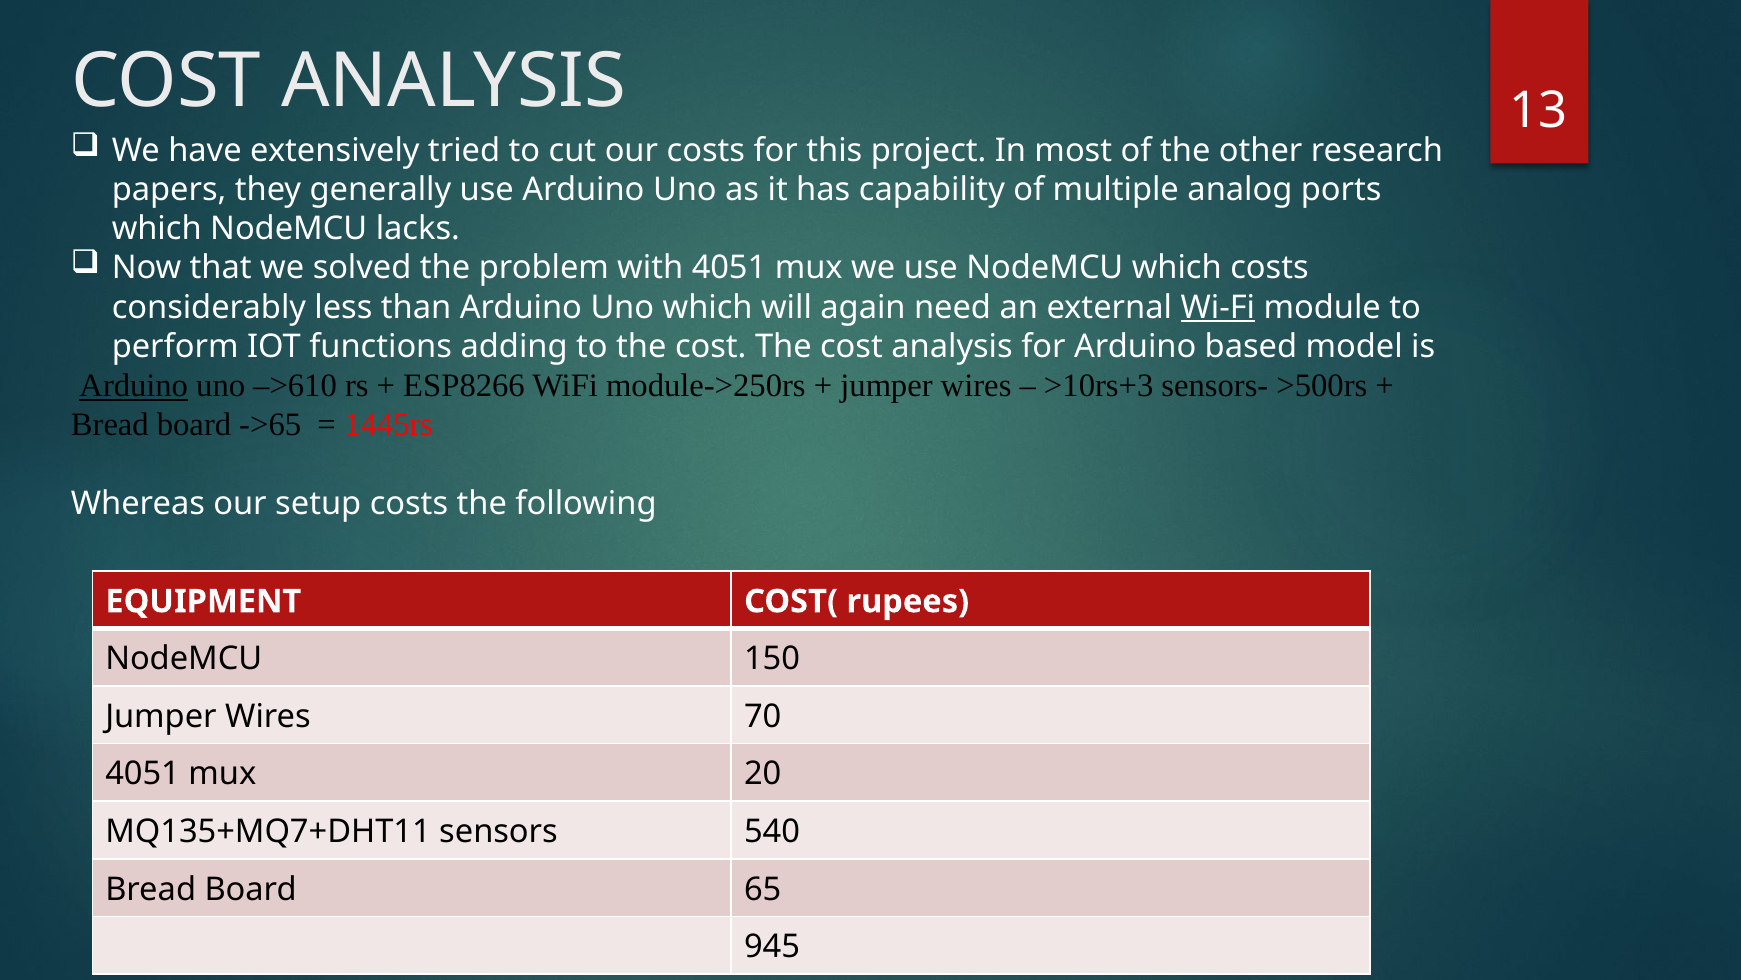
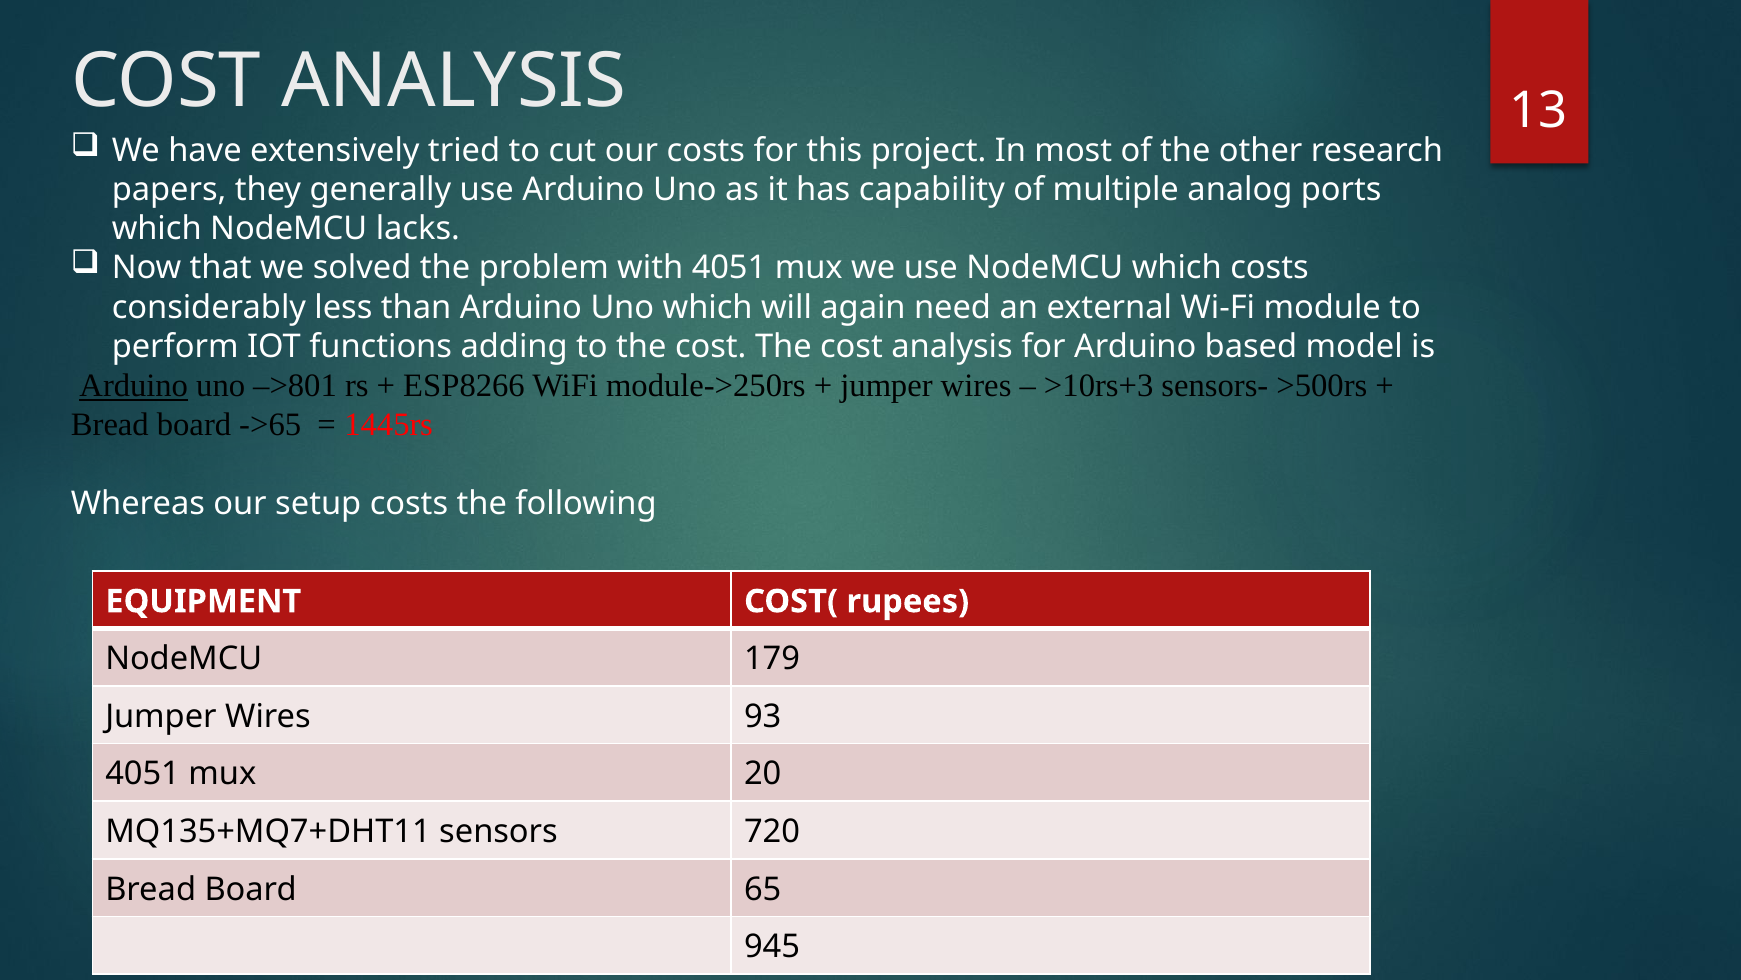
Wi-Fi underline: present -> none
–>610: –>610 -> –>801
150: 150 -> 179
70: 70 -> 93
540: 540 -> 720
